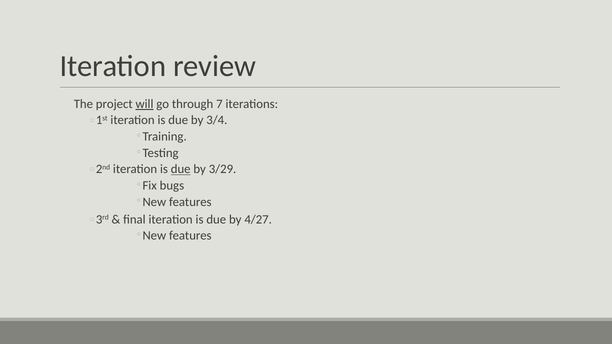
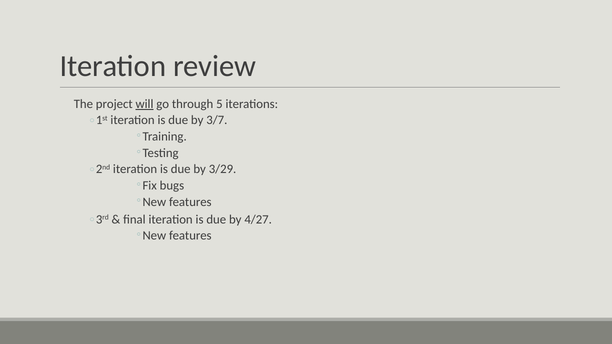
7: 7 -> 5
3/4: 3/4 -> 3/7
due at (181, 169) underline: present -> none
